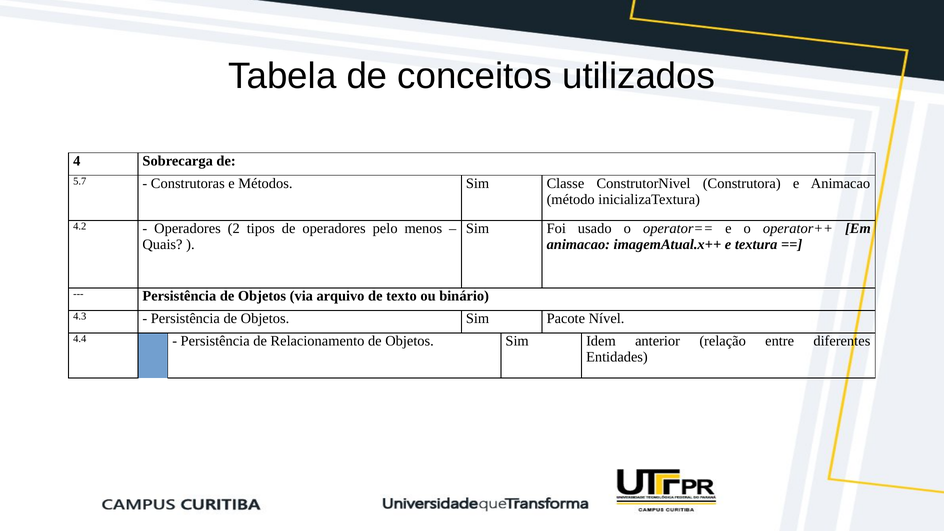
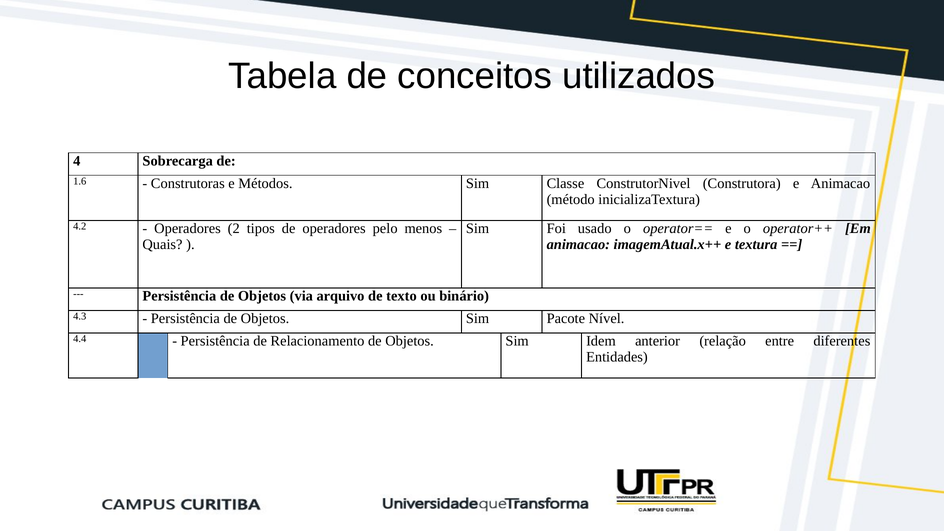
5.7: 5.7 -> 1.6
